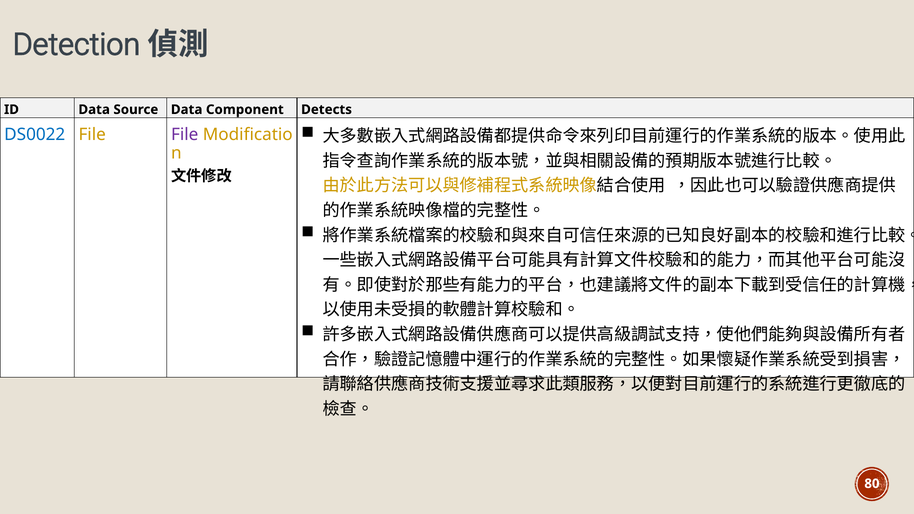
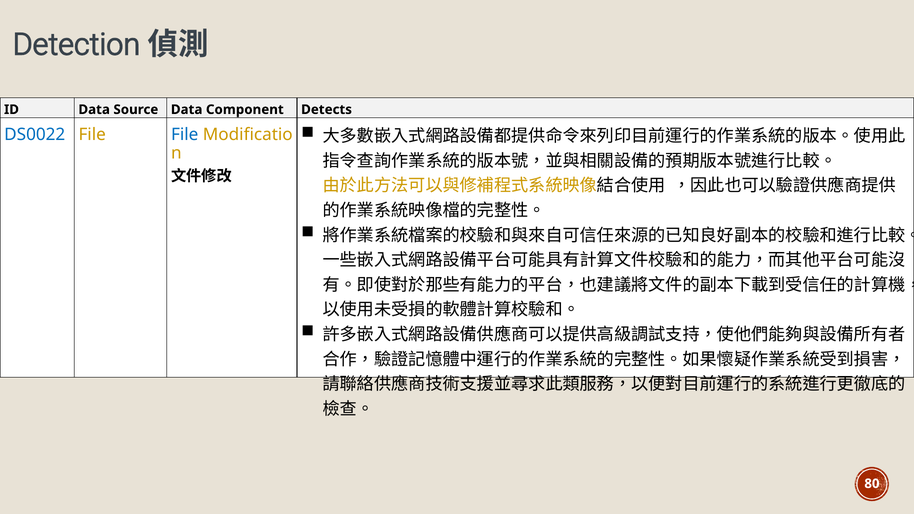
File at (185, 135) colour: purple -> blue
